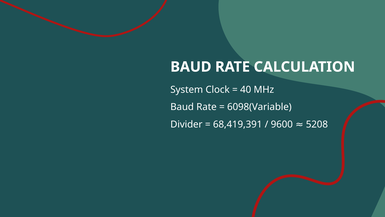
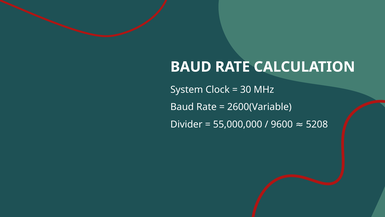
40: 40 -> 30
6098(Variable: 6098(Variable -> 2600(Variable
68,419,391: 68,419,391 -> 55,000,000
